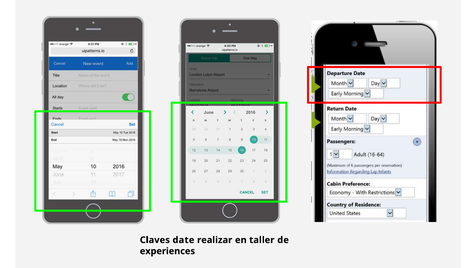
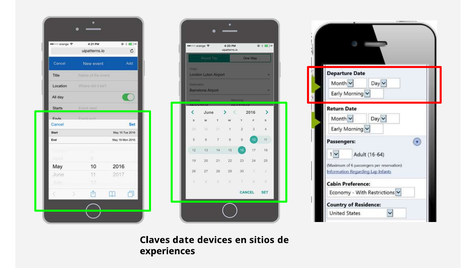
realizar: realizar -> devices
taller: taller -> sitios
